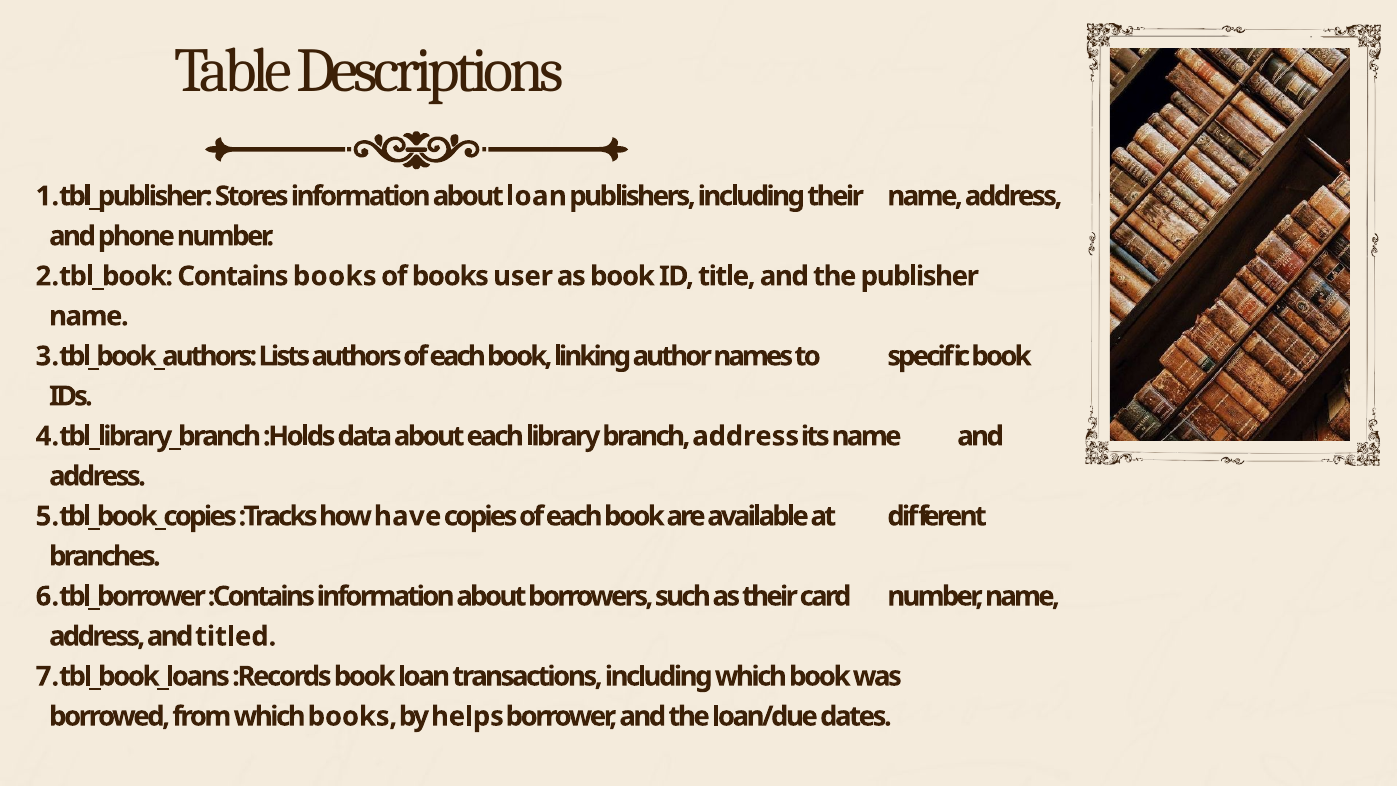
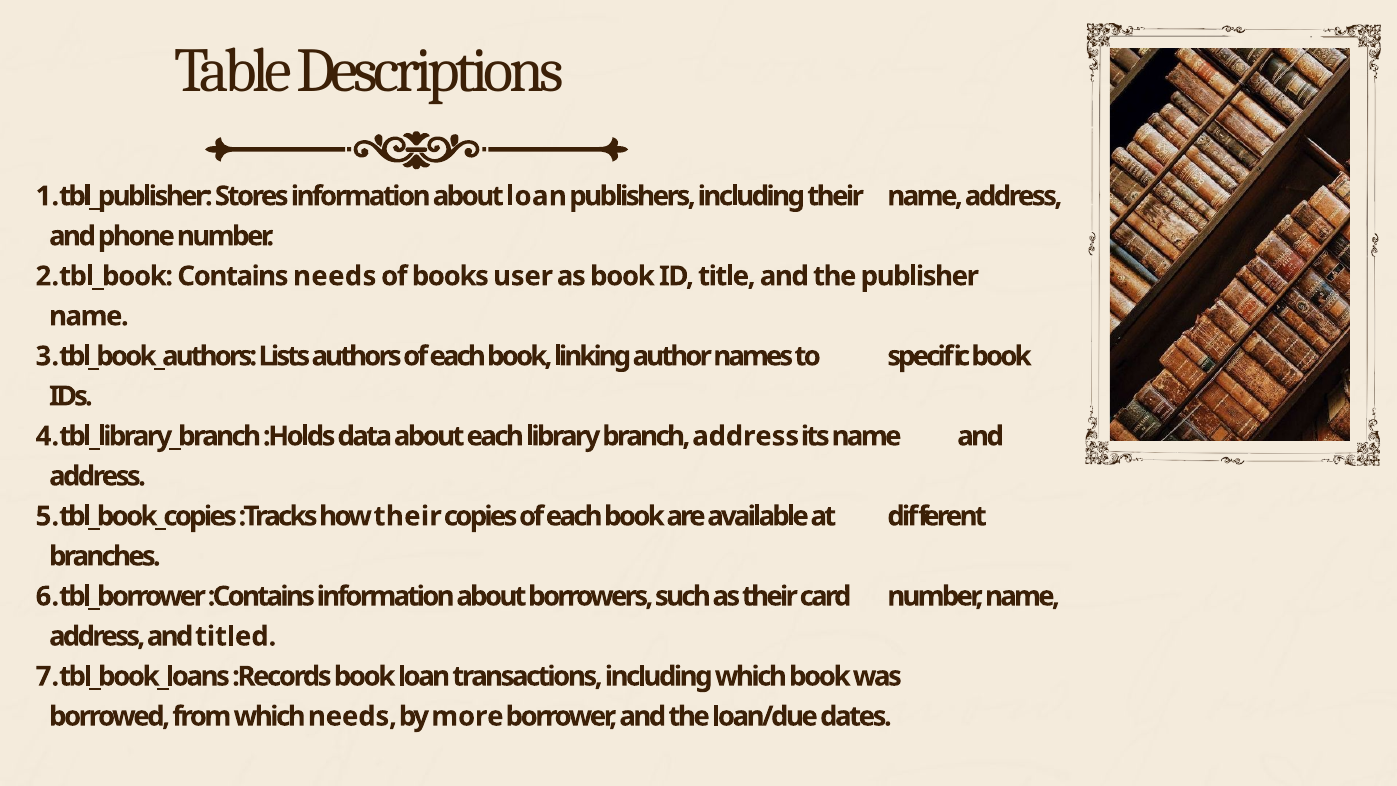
Contains books: books -> needs
how have: have -> their
which books: books -> needs
helps: helps -> more
